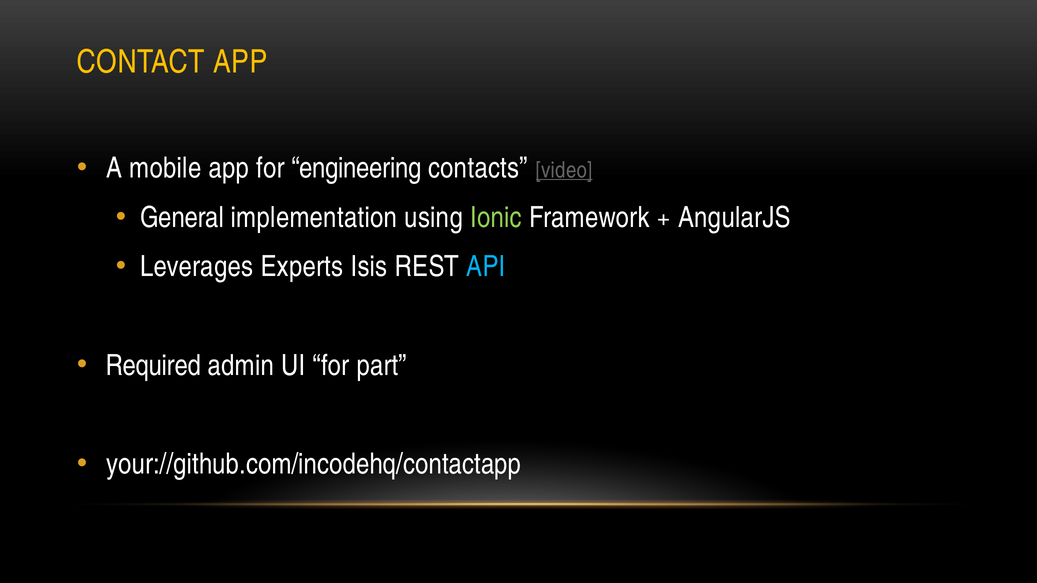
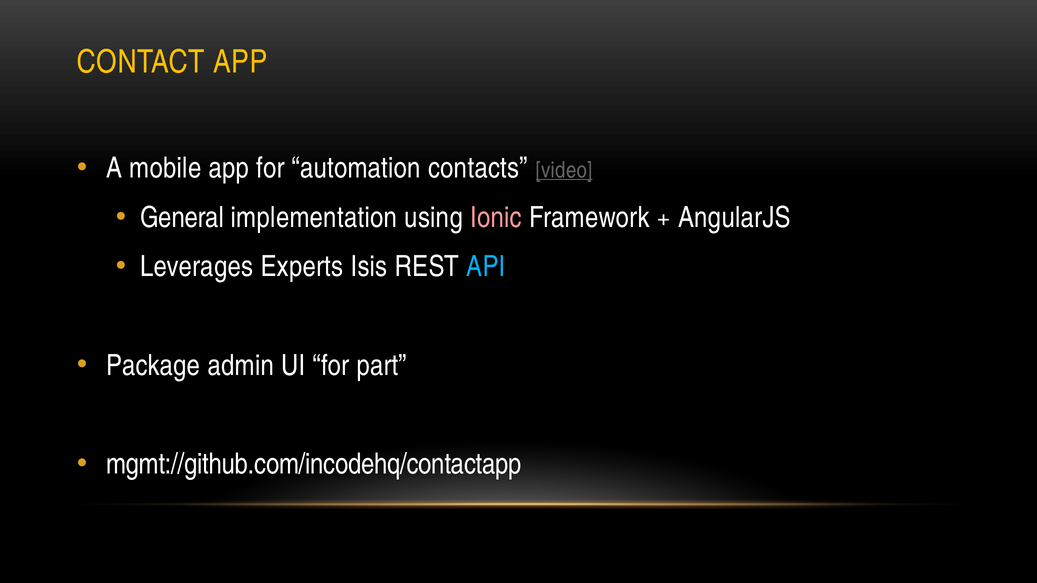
engineering: engineering -> automation
Ionic colour: light green -> pink
Required: Required -> Package
your://github.com/incodehq/contactapp: your://github.com/incodehq/contactapp -> mgmt://github.com/incodehq/contactapp
